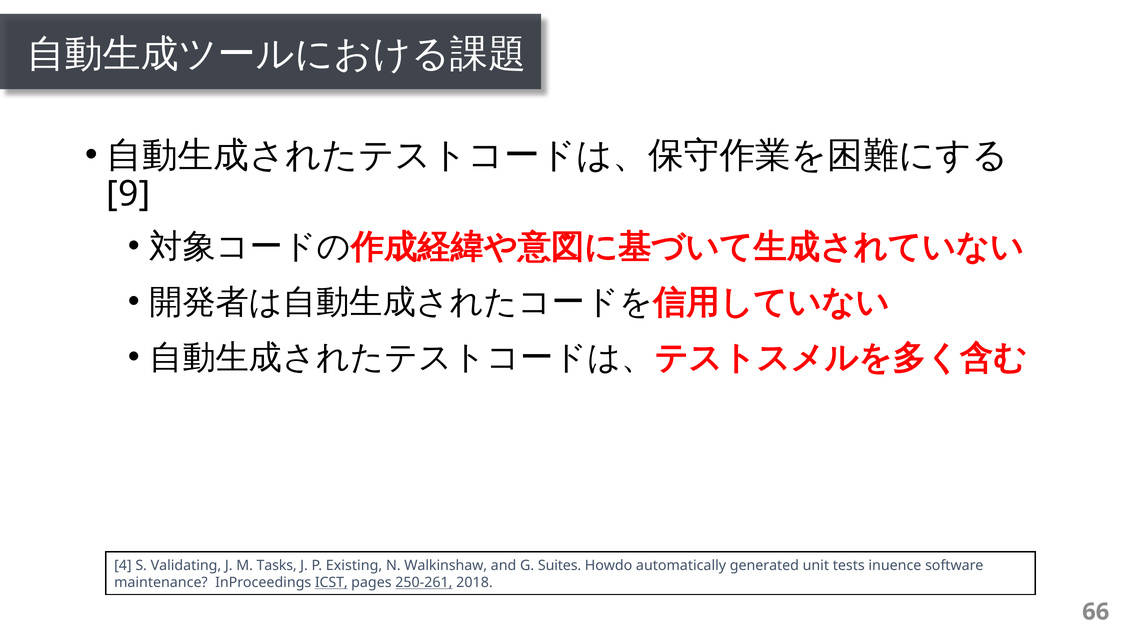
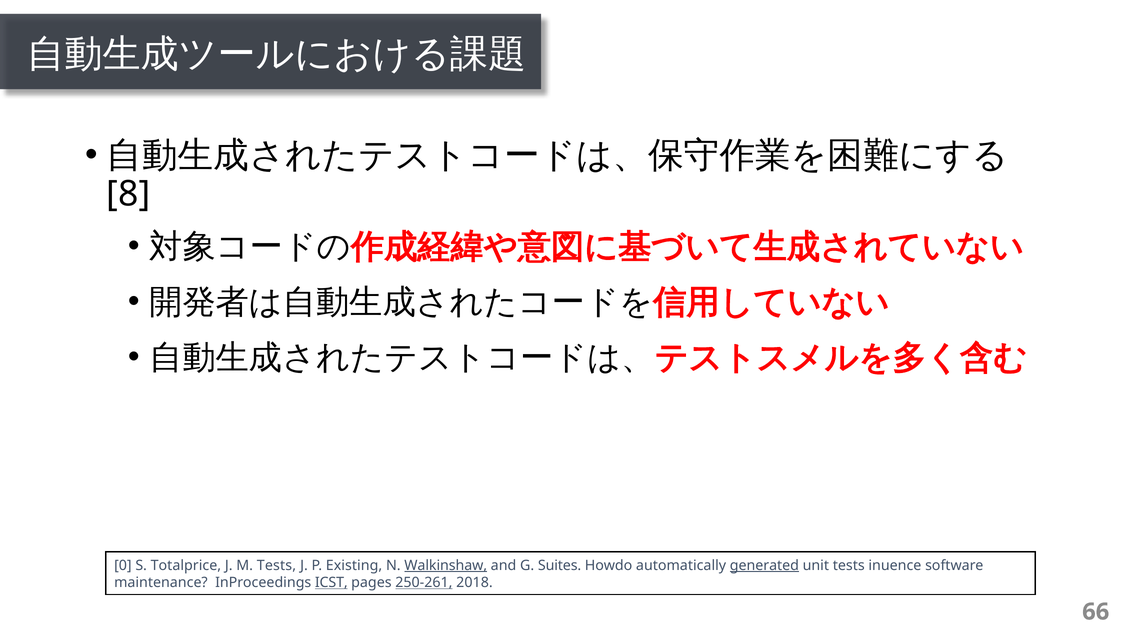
9: 9 -> 8
4: 4 -> 0
Validating: Validating -> Totalprice
M Tasks: Tasks -> Tests
Walkinshaw underline: none -> present
generated underline: none -> present
